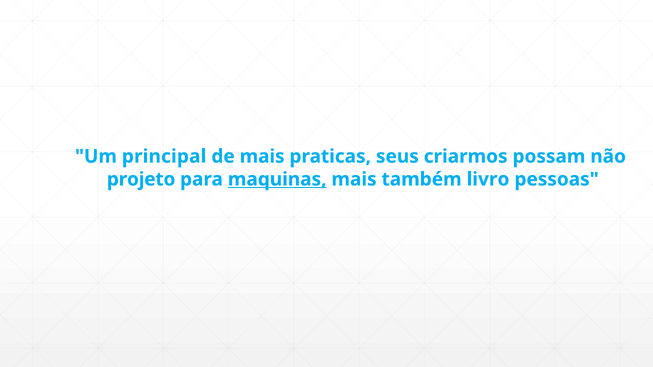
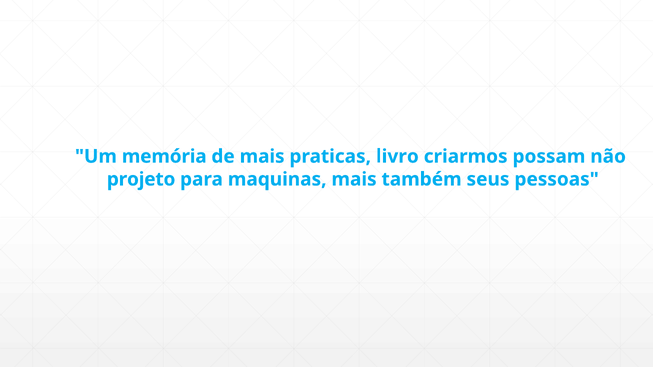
principal: principal -> memória
seus: seus -> livro
maquinas underline: present -> none
livro: livro -> seus
